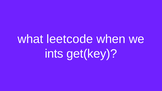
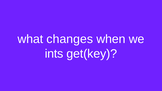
leetcode: leetcode -> changes
